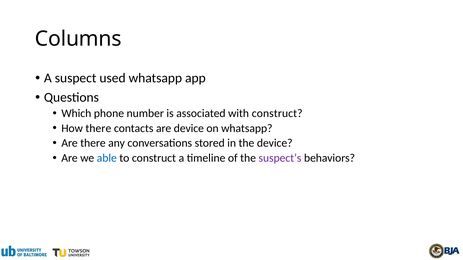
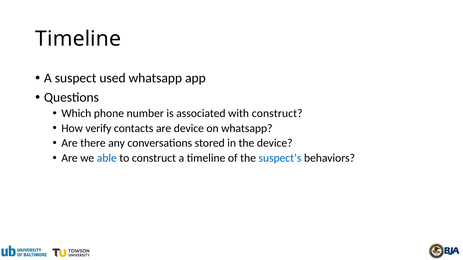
Columns at (78, 39): Columns -> Timeline
How there: there -> verify
suspect’s colour: purple -> blue
